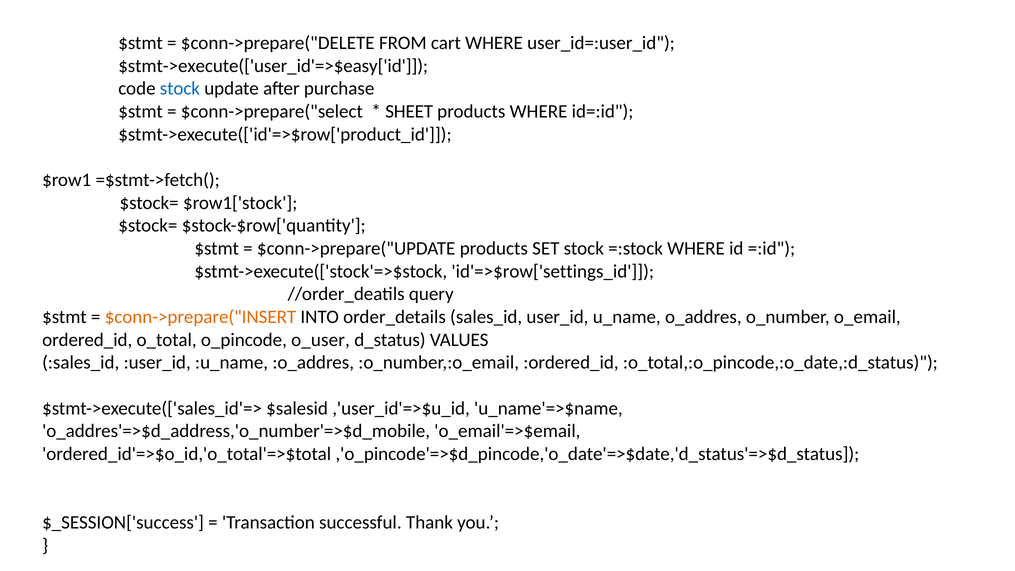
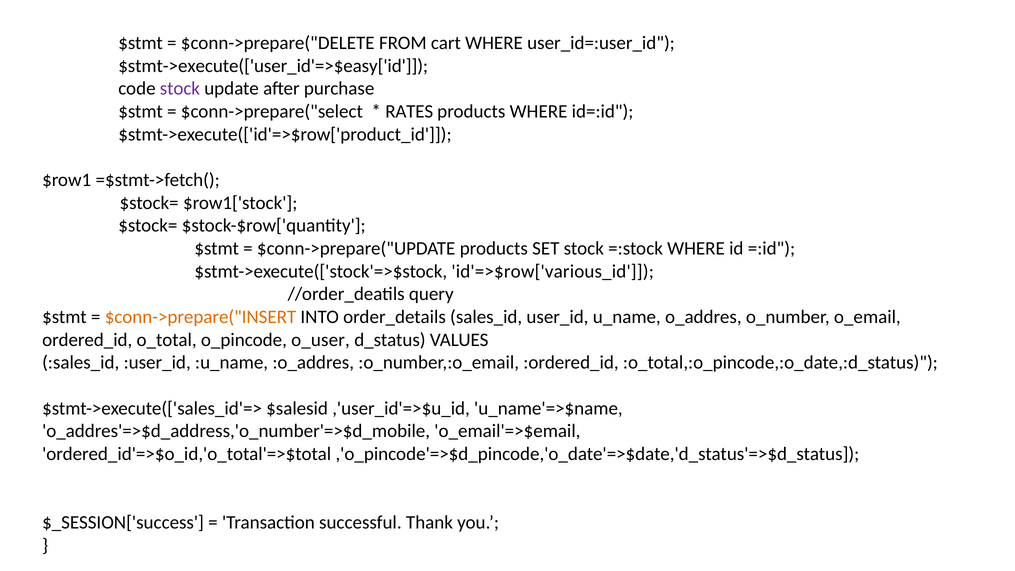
stock at (180, 89) colour: blue -> purple
SHEET: SHEET -> RATES
id'=>$row['settings_id: id'=>$row['settings_id -> id'=>$row['various_id
